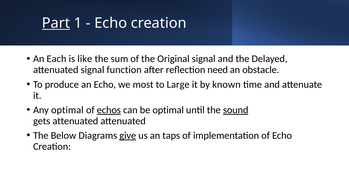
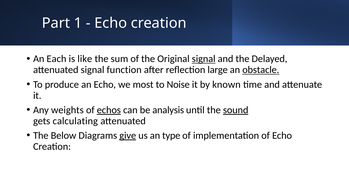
Part underline: present -> none
signal at (204, 59) underline: none -> present
need: need -> large
obstacle underline: none -> present
Large: Large -> Noise
Any optimal: optimal -> weights
be optimal: optimal -> analysis
gets attenuated: attenuated -> calculating
taps: taps -> type
